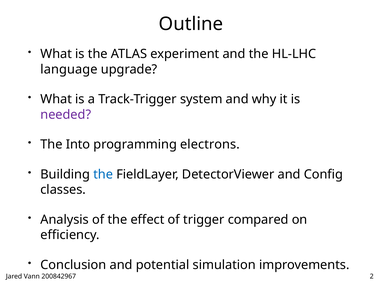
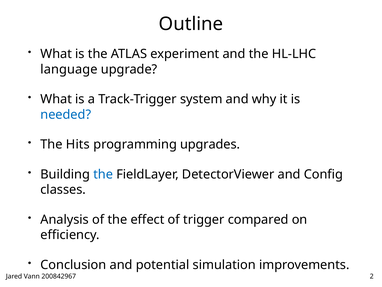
needed colour: purple -> blue
Into: Into -> Hits
electrons: electrons -> upgrades
